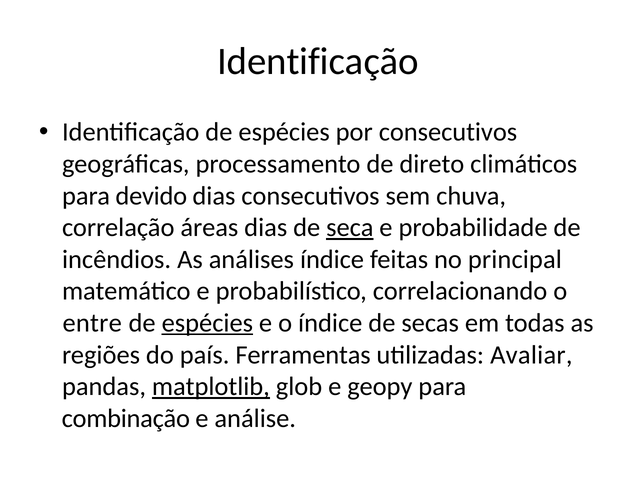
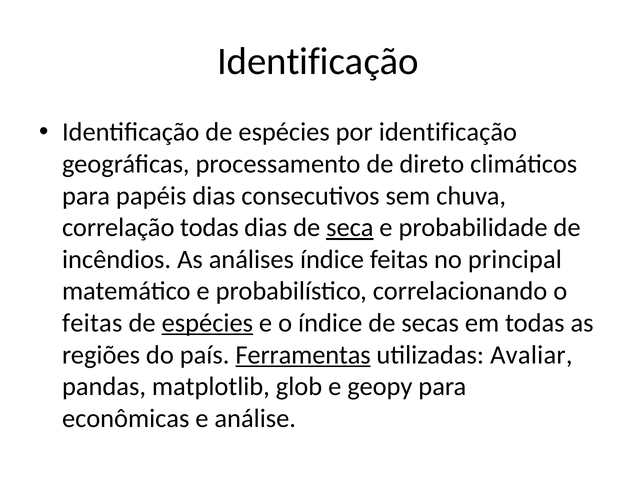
por consecutivos: consecutivos -> identificação
devido: devido -> papéis
correlação áreas: áreas -> todas
entre at (92, 323): entre -> feitas
Ferramentas underline: none -> present
matplotlib underline: present -> none
combinação: combinação -> econômicas
